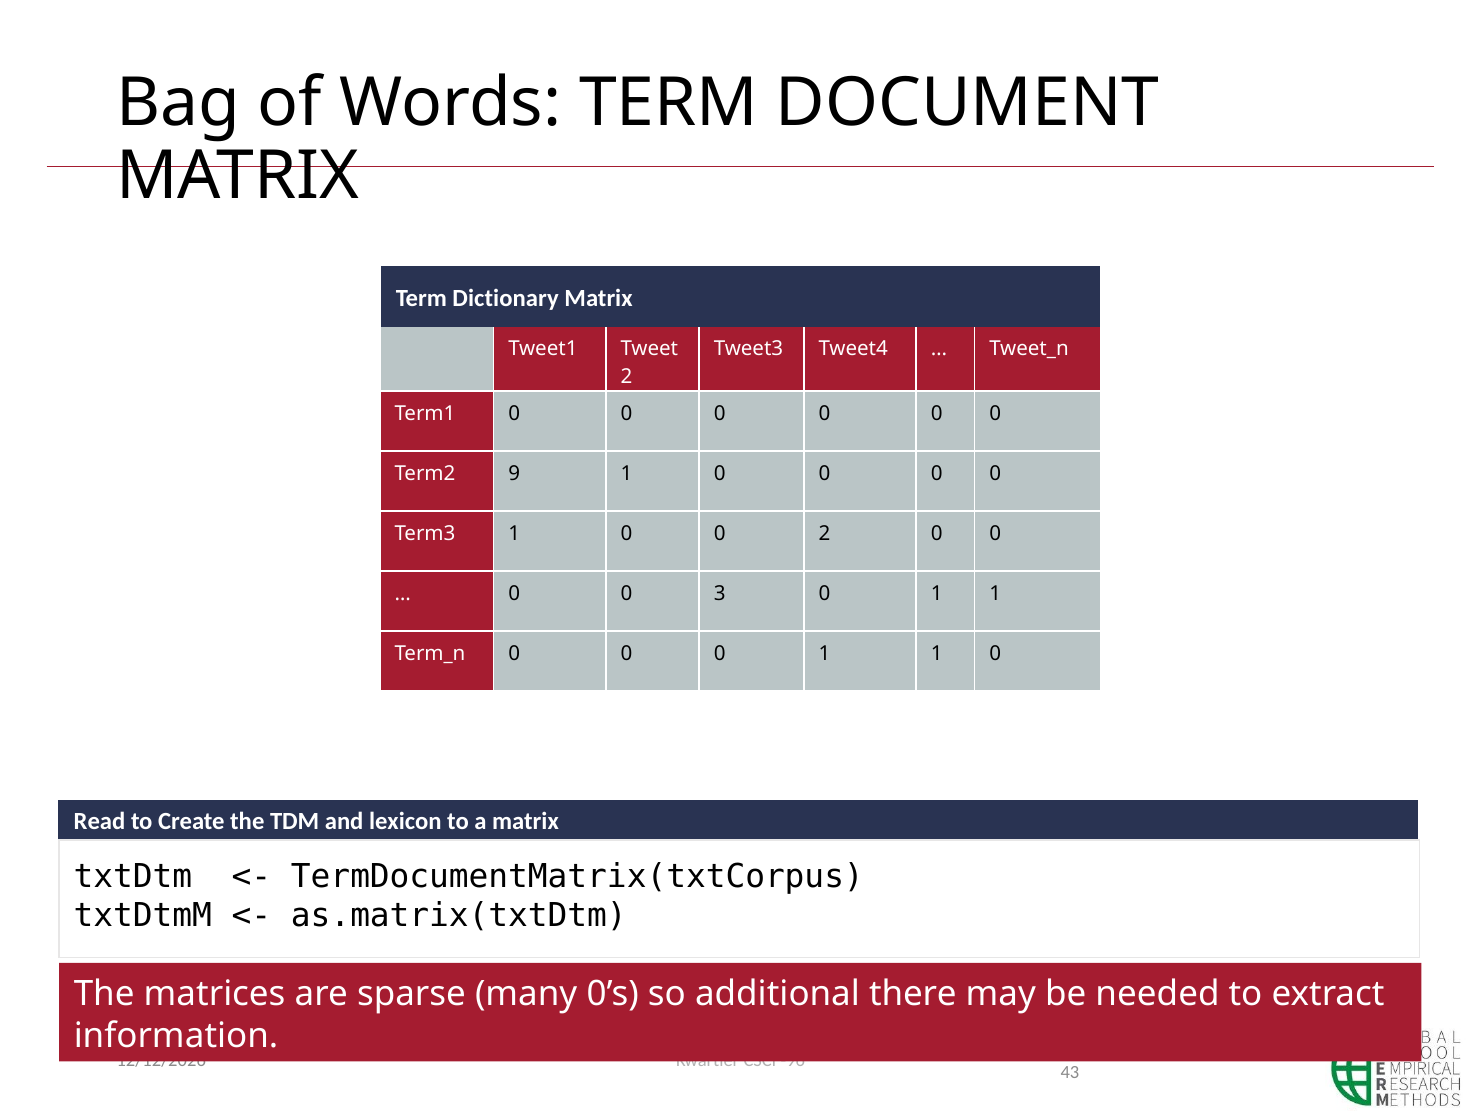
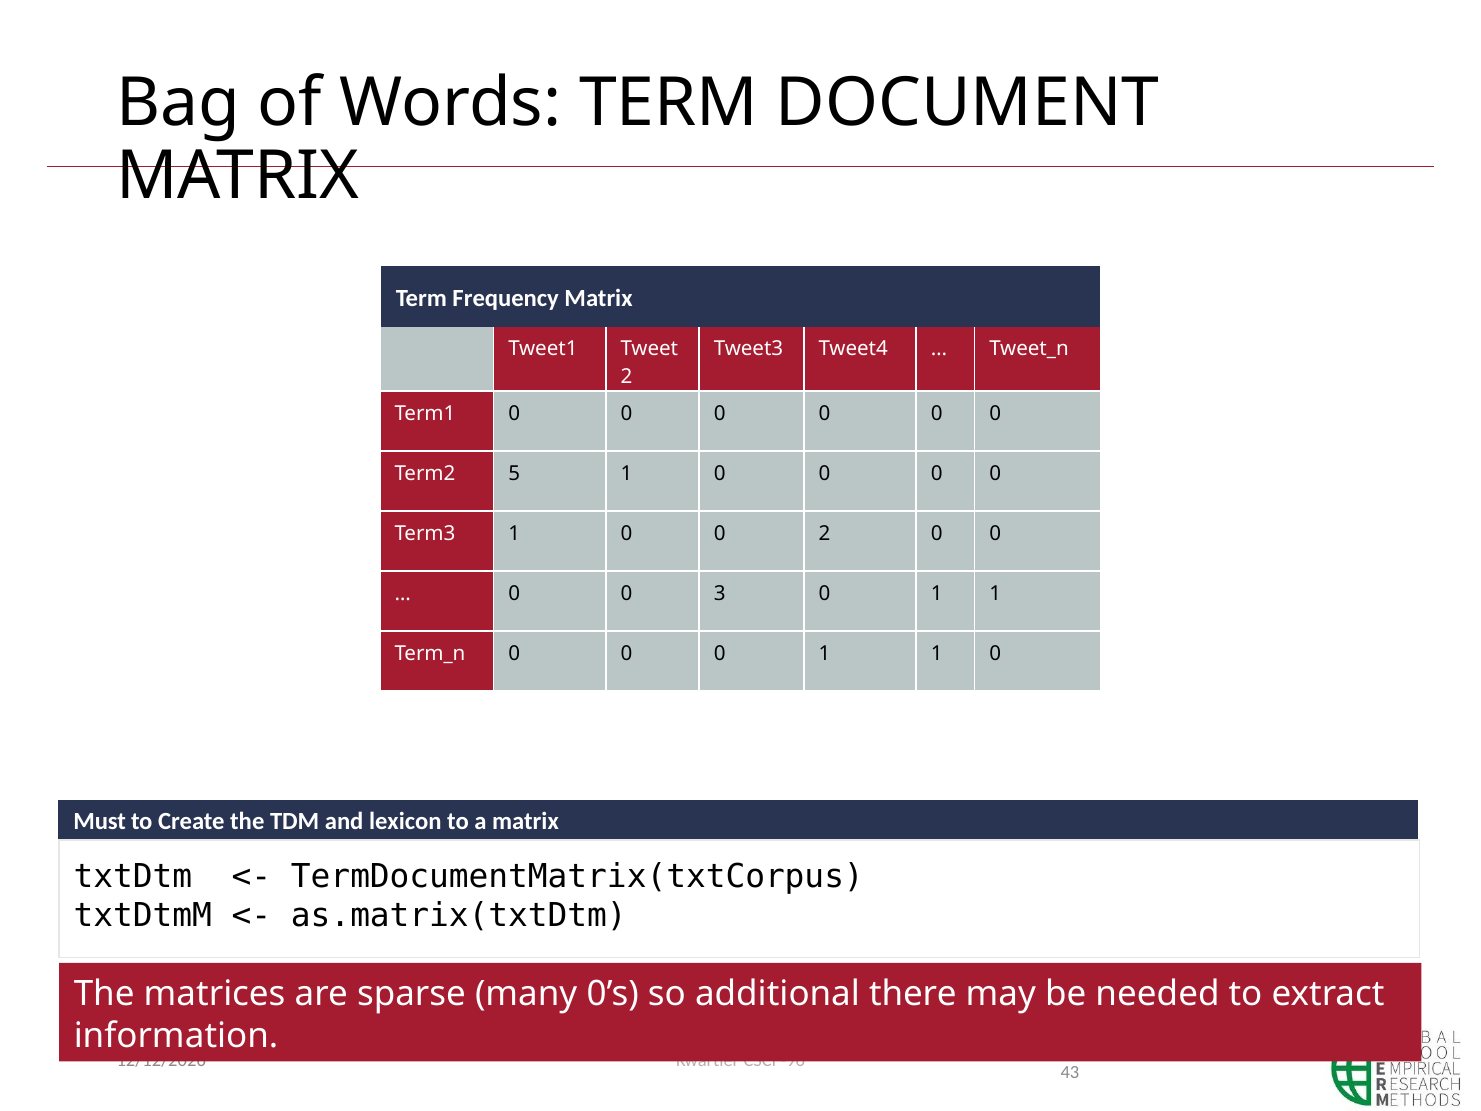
Dictionary: Dictionary -> Frequency
9: 9 -> 5
Read: Read -> Must
